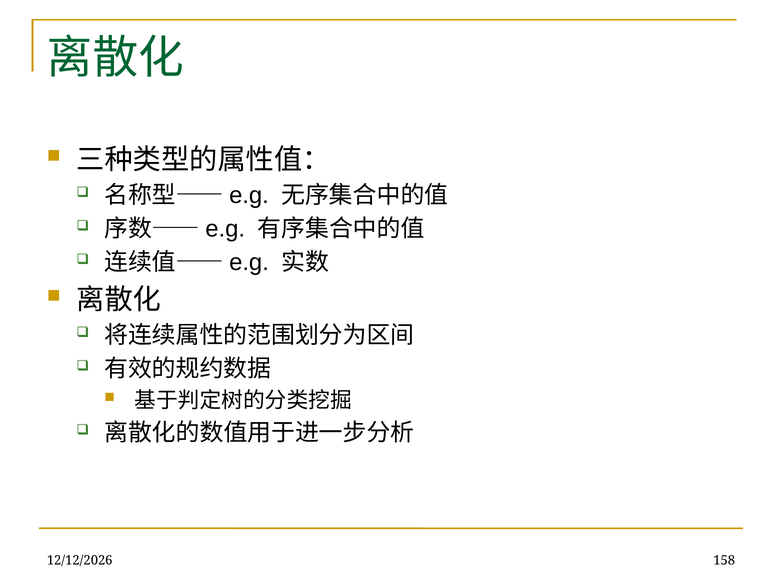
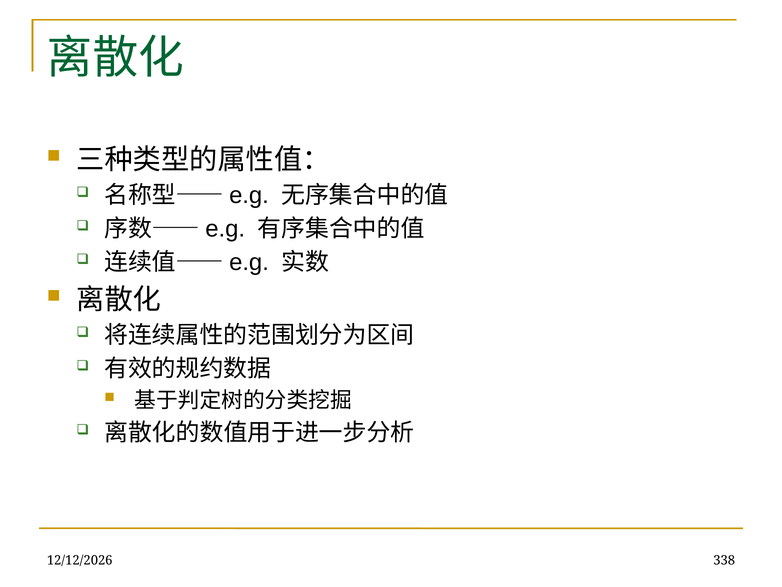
158: 158 -> 338
